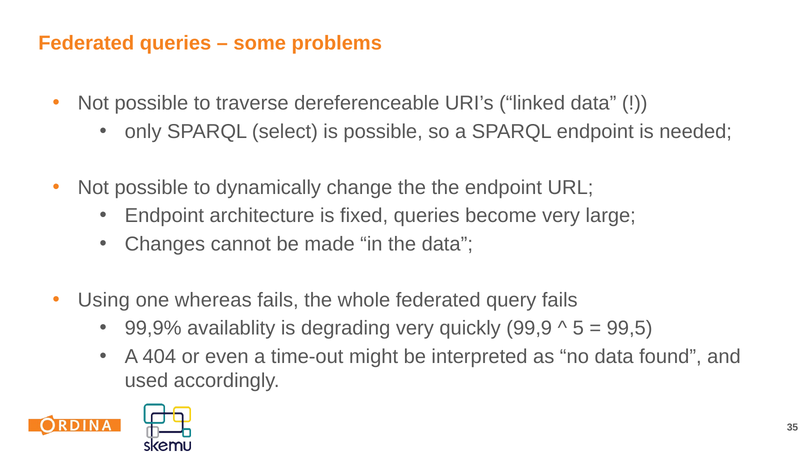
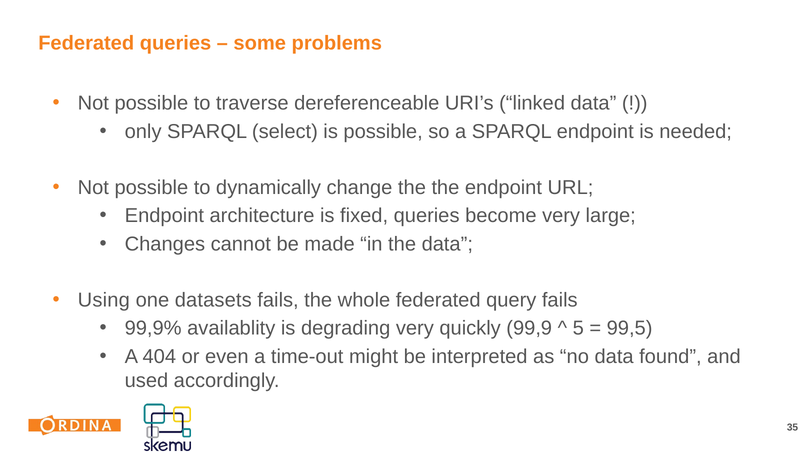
whereas: whereas -> datasets
